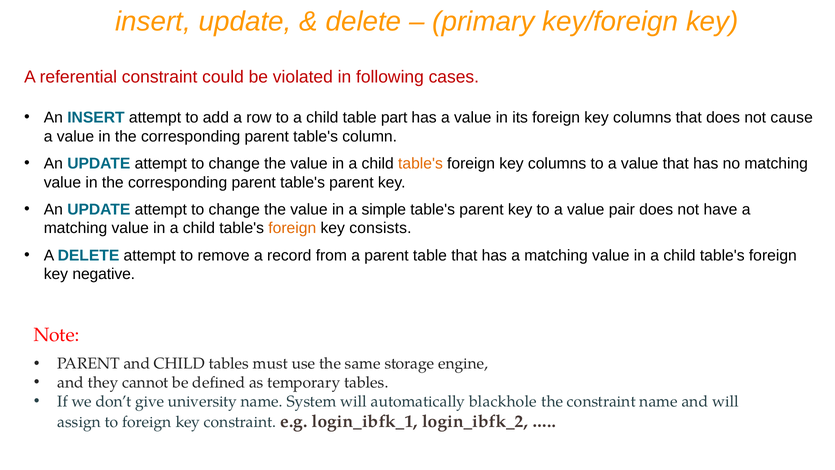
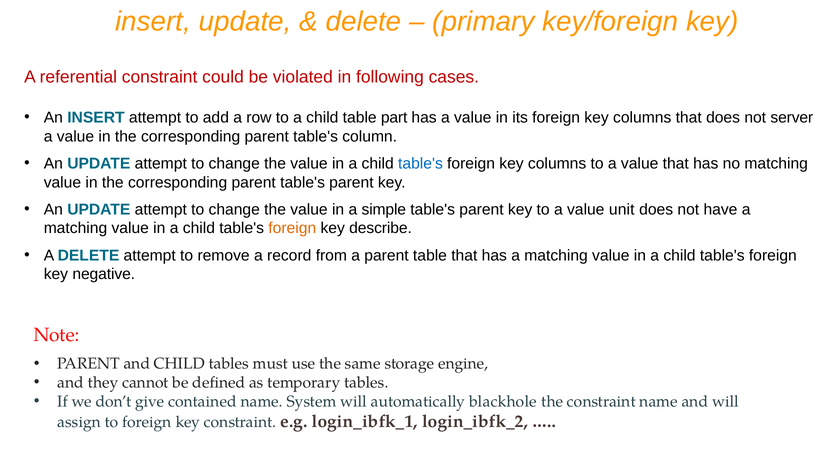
cause: cause -> server
table's at (420, 163) colour: orange -> blue
pair: pair -> unit
consists: consists -> describe
university: university -> contained
